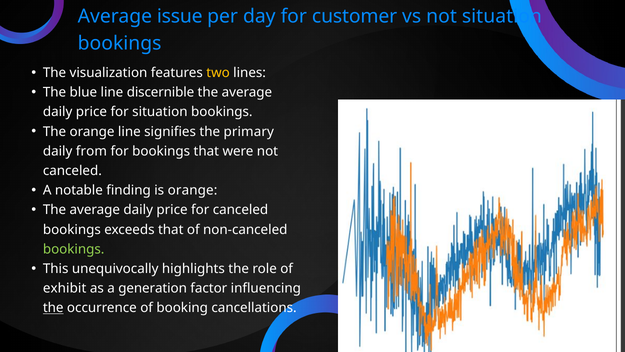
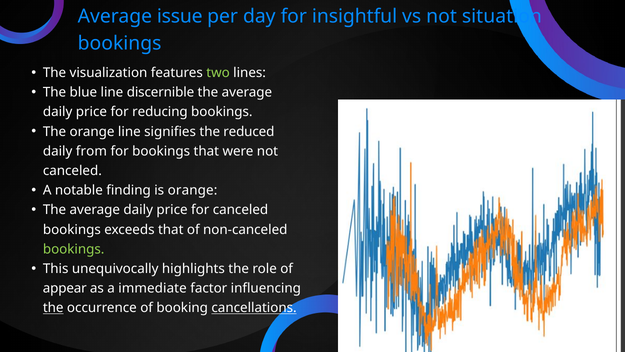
customer: customer -> insightful
two colour: yellow -> light green
for situation: situation -> reducing
primary: primary -> reduced
exhibit: exhibit -> appear
generation: generation -> immediate
cancellations underline: none -> present
